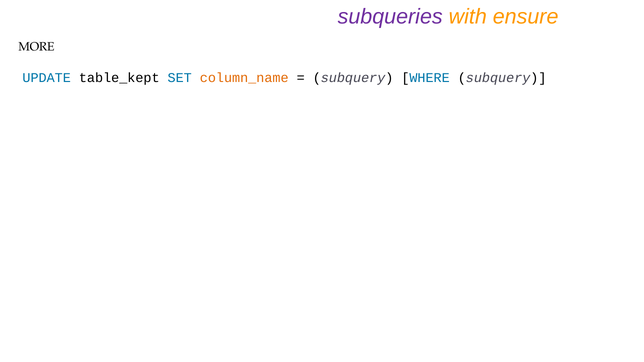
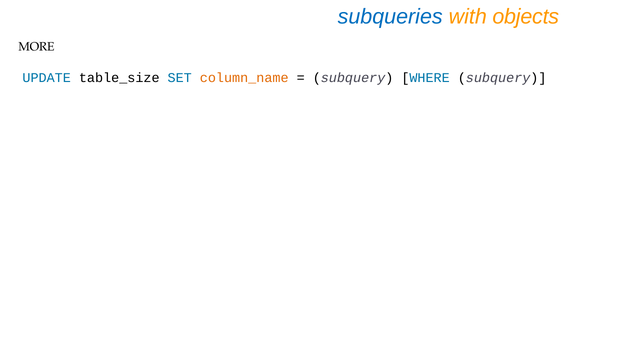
subqueries colour: purple -> blue
ensure: ensure -> objects
table_kept: table_kept -> table_size
